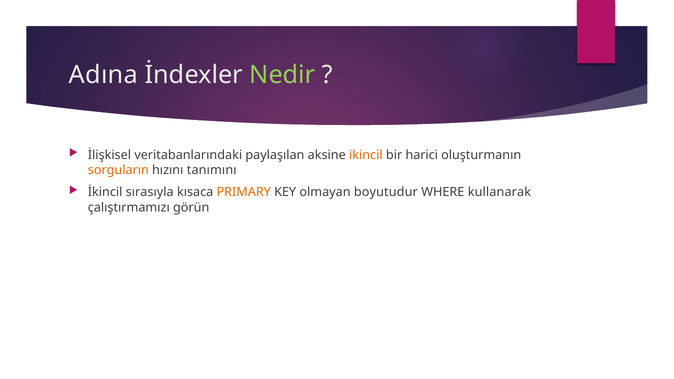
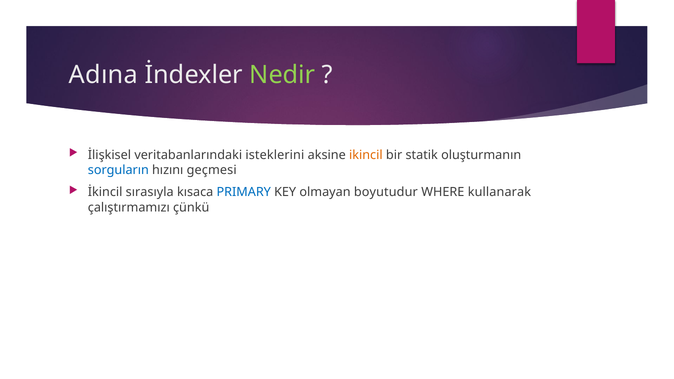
paylaşılan: paylaşılan -> isteklerini
harici: harici -> statik
sorguların colour: orange -> blue
tanımını: tanımını -> geçmesi
PRIMARY colour: orange -> blue
görün: görün -> çünkü
